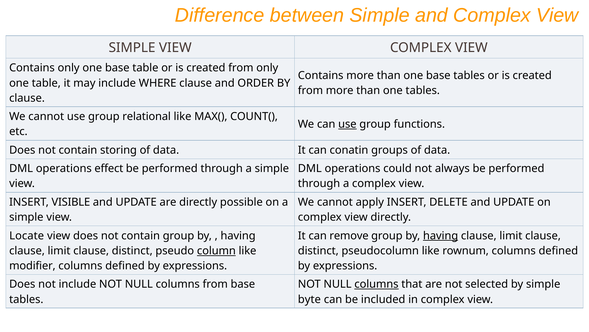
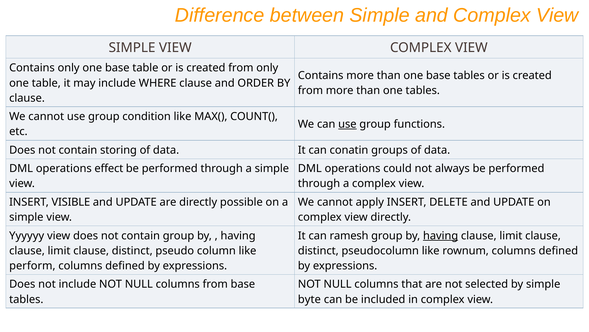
relational: relational -> condition
Locate: Locate -> Yyyyyy
remove: remove -> ramesh
column underline: present -> none
modifier: modifier -> perform
columns at (376, 284) underline: present -> none
